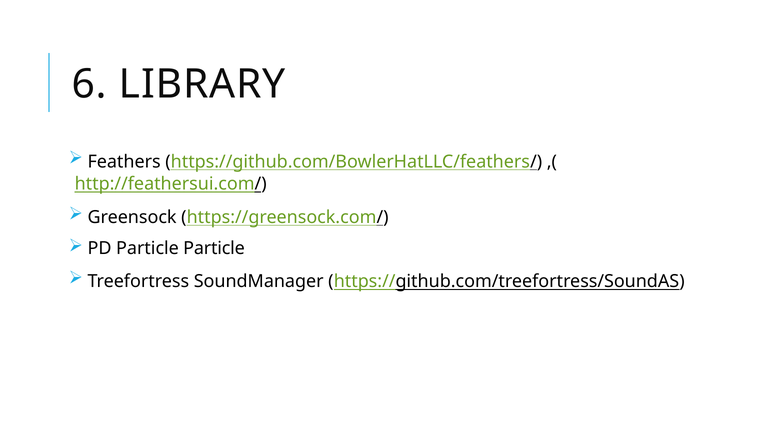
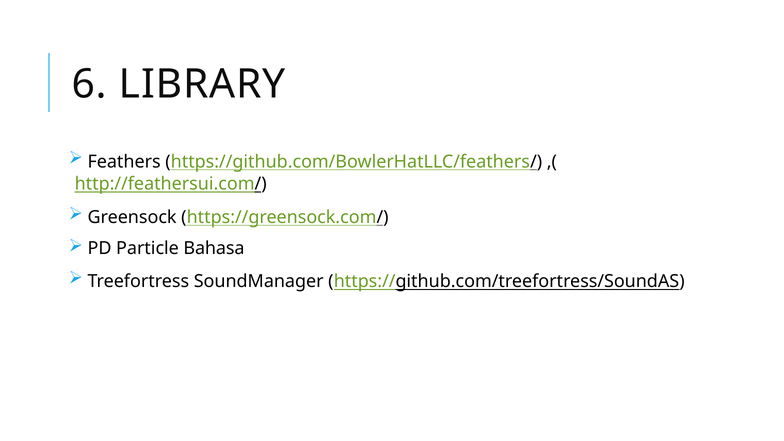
Particle Particle: Particle -> Bahasa
